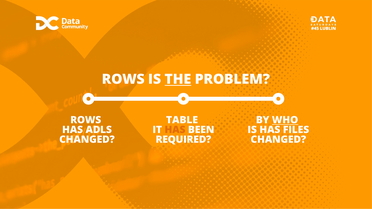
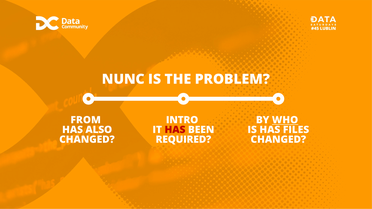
ROWS at (123, 79): ROWS -> NUNC
THE underline: present -> none
ROWS at (86, 120): ROWS -> FROM
TABLE: TABLE -> INTRO
ADLS: ADLS -> ALSO
HAS at (175, 130) colour: orange -> red
